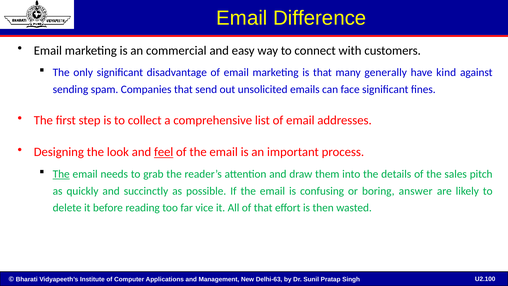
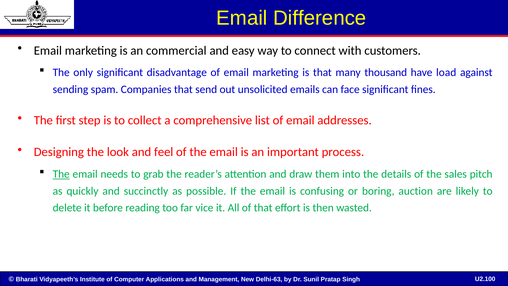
generally: generally -> thousand
kind: kind -> load
feel underline: present -> none
answer: answer -> auction
